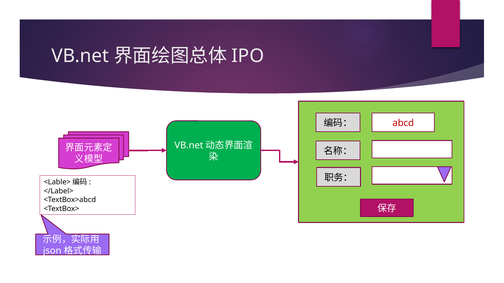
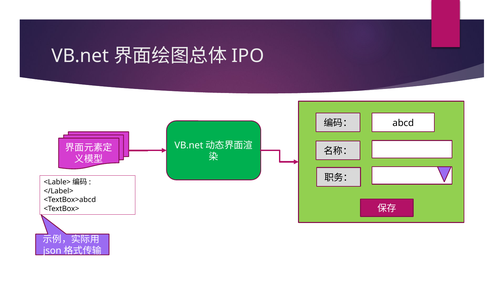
abcd colour: red -> black
